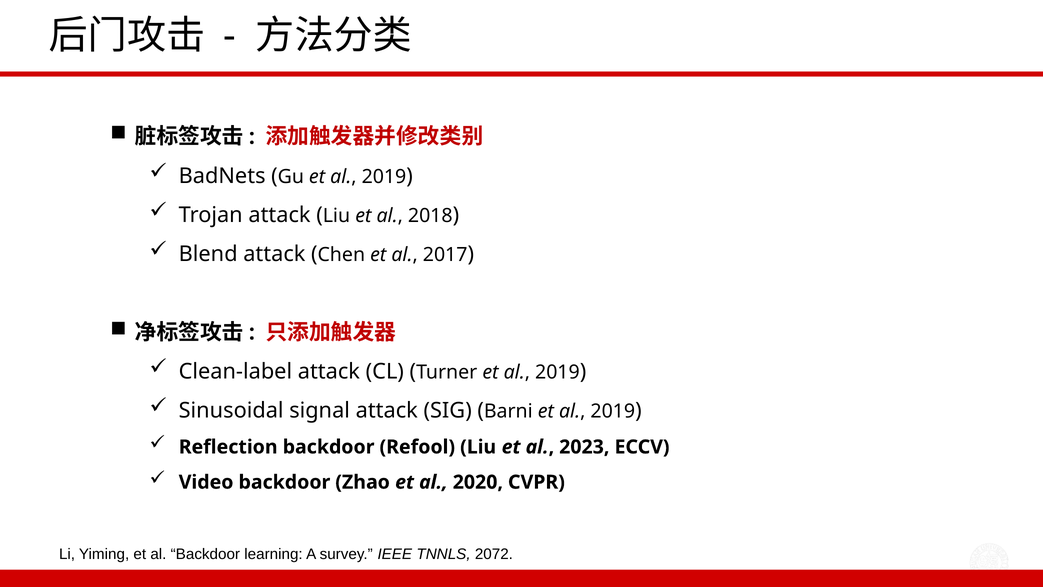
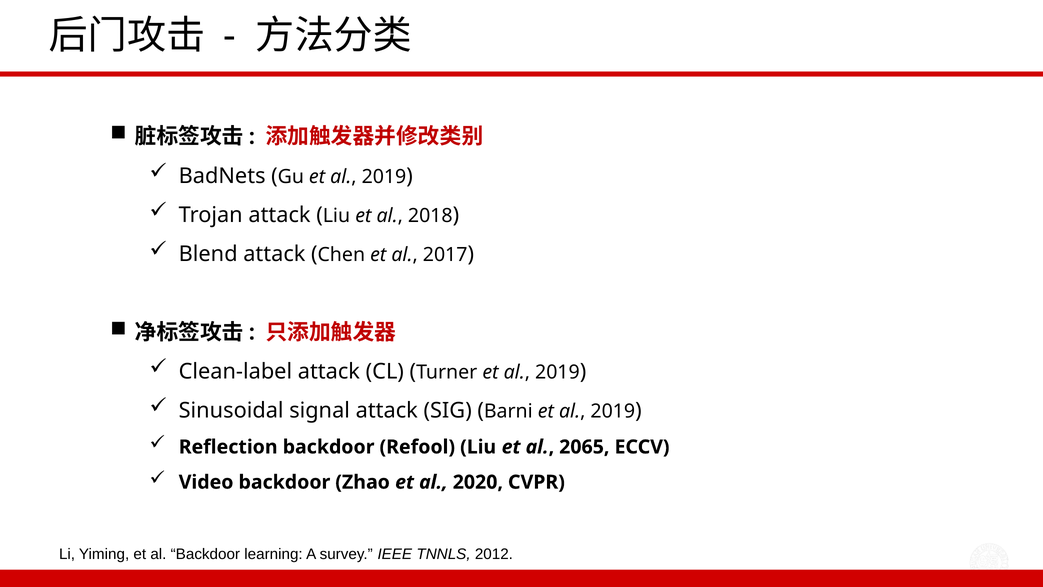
2023: 2023 -> 2065
2072: 2072 -> 2012
